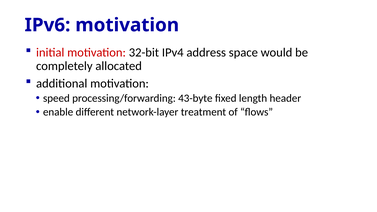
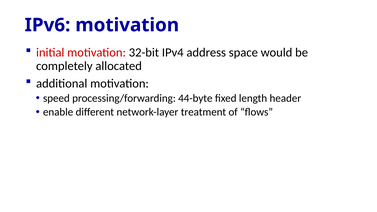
43-byte: 43-byte -> 44-byte
